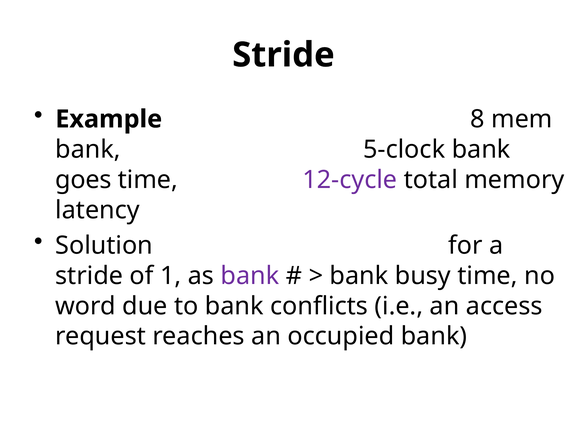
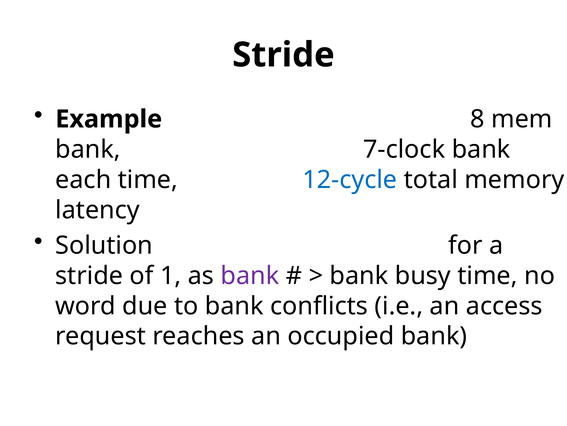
5-clock: 5-clock -> 7-clock
goes: goes -> each
12-cycle colour: purple -> blue
